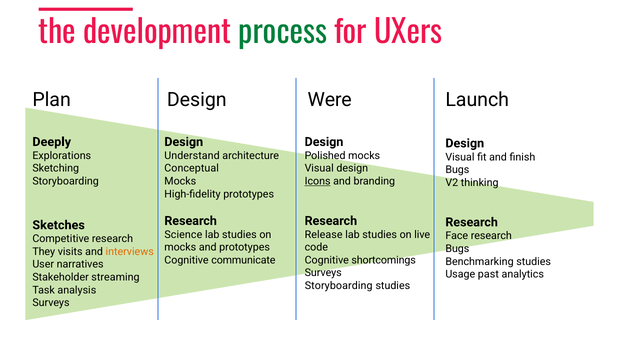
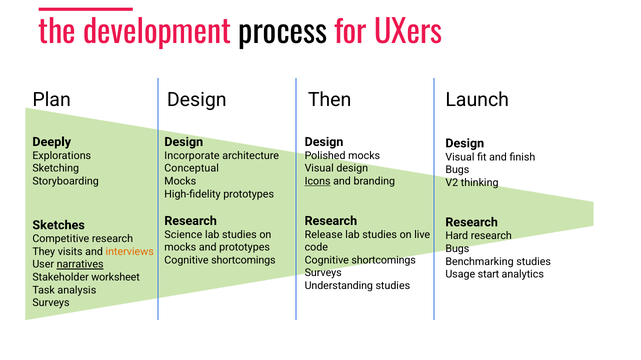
process colour: green -> black
Were: Were -> Then
Understand: Understand -> Incorporate
Face: Face -> Hard
communicate at (243, 261): communicate -> shortcomings
narratives underline: none -> present
past: past -> start
streaming: streaming -> worksheet
Storyboarding at (339, 286): Storyboarding -> Understanding
